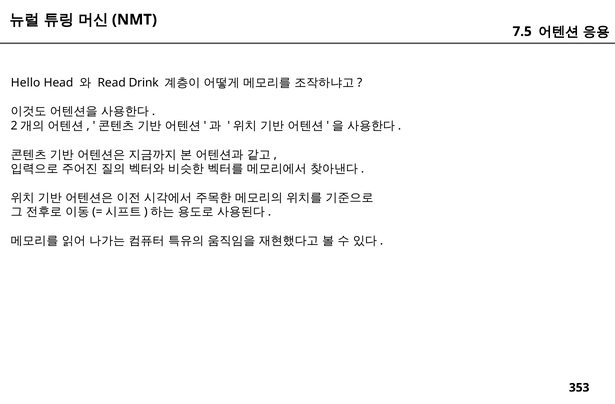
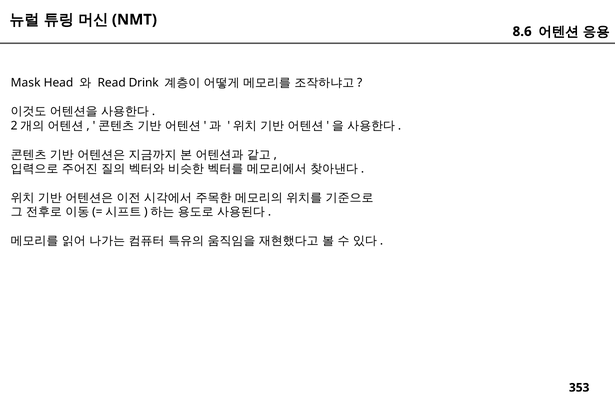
7.5: 7.5 -> 8.6
Hello: Hello -> Mask
